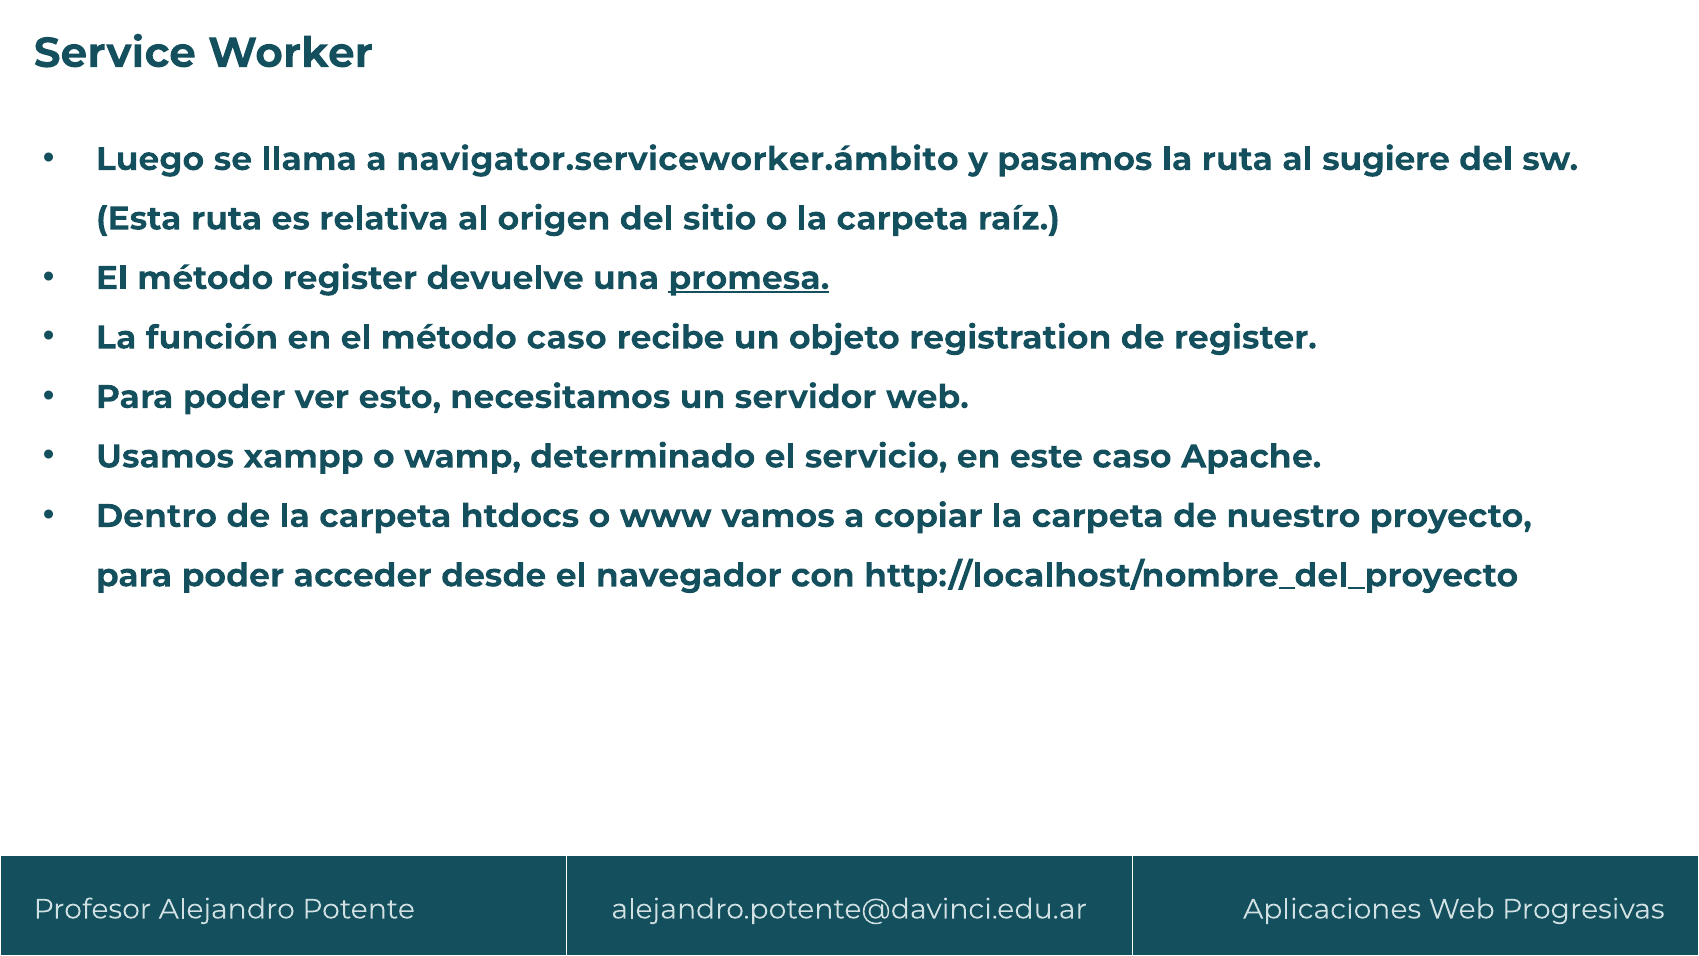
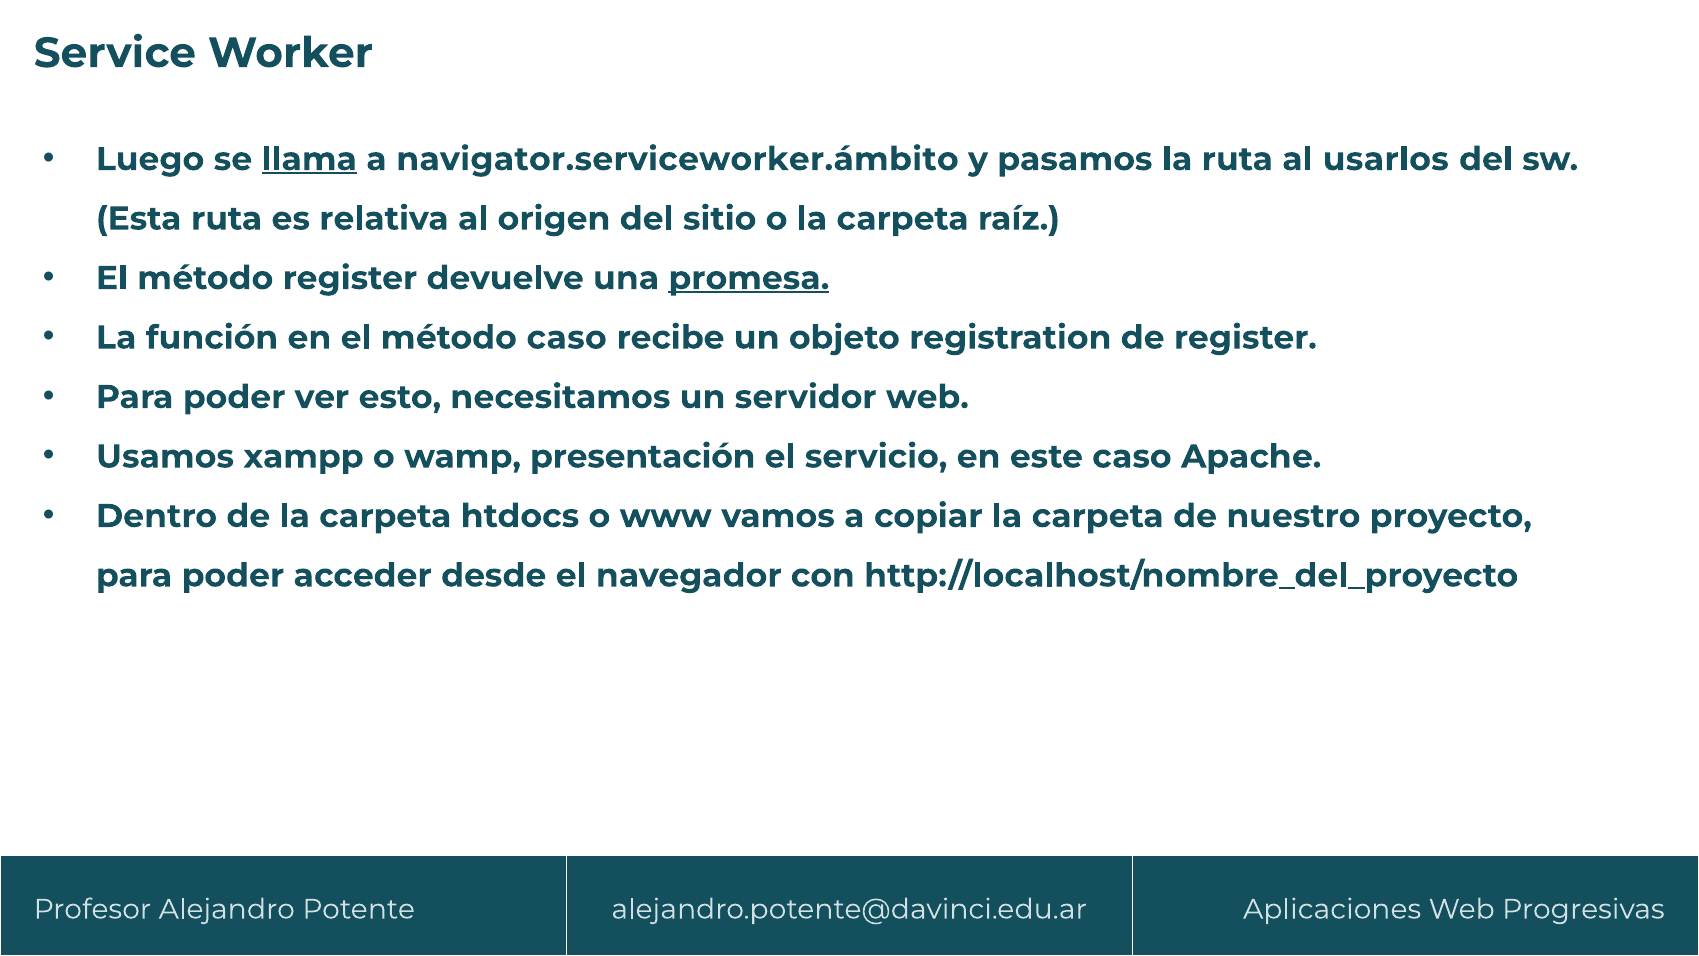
llama underline: none -> present
sugiere: sugiere -> usarlos
determinado: determinado -> presentación
